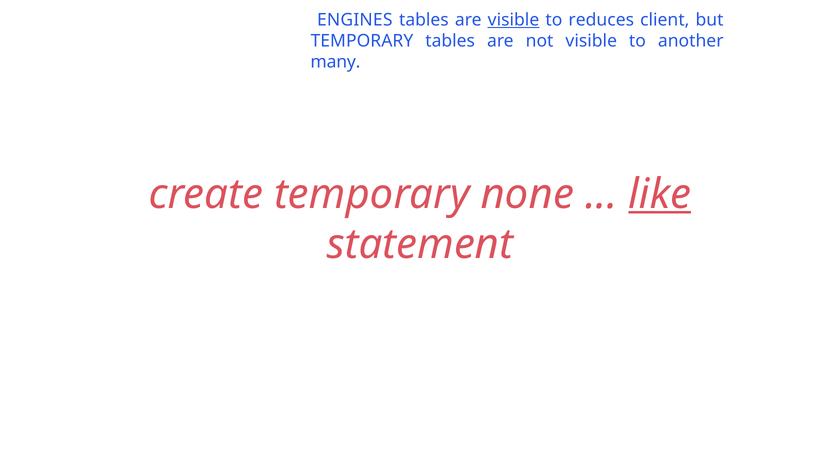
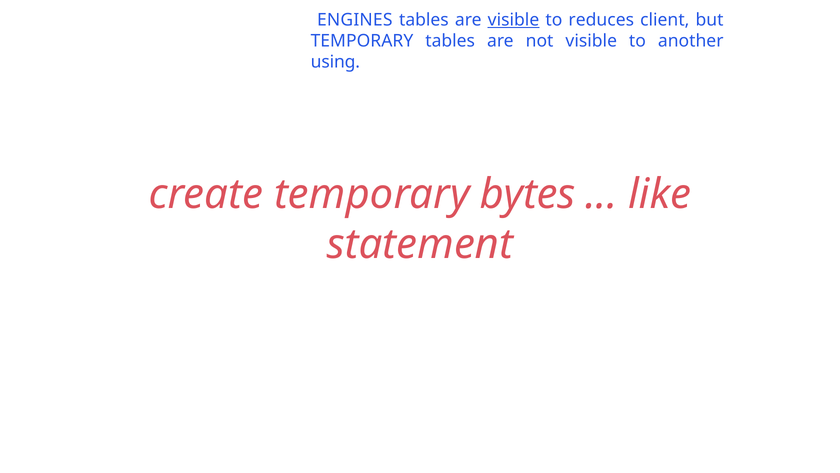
many: many -> using
none: none -> bytes
like underline: present -> none
